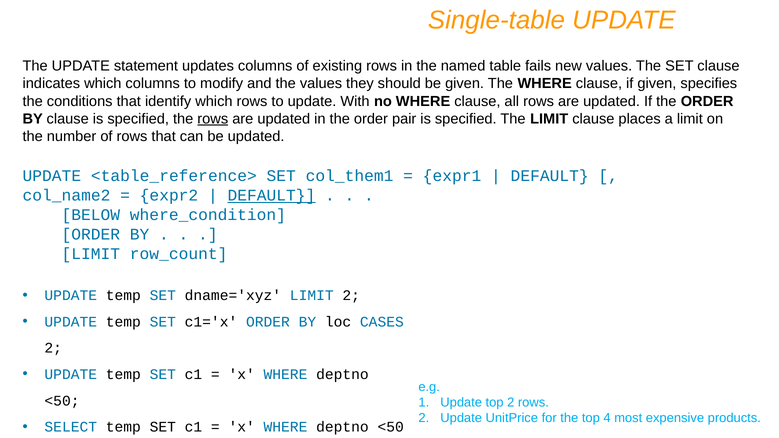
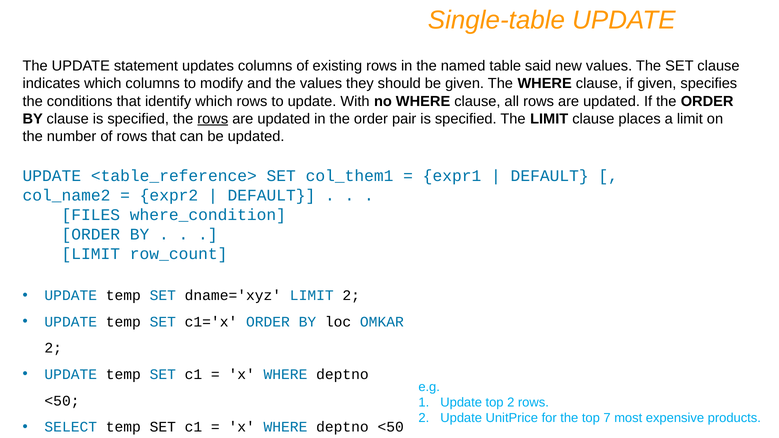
fails: fails -> said
DEFAULT at (271, 195) underline: present -> none
BELOW: BELOW -> FILES
CASES: CASES -> OMKAR
4: 4 -> 7
